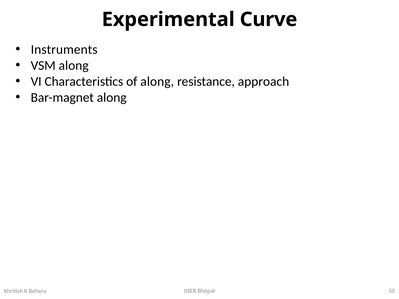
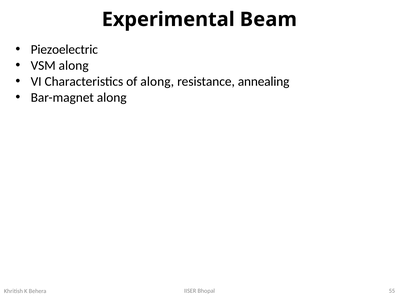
Curve: Curve -> Beam
Instruments: Instruments -> Piezoelectric
approach: approach -> annealing
